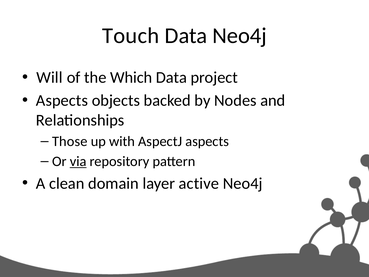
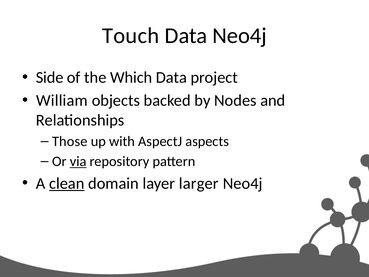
Will: Will -> Side
Aspects at (62, 100): Aspects -> William
clean underline: none -> present
active: active -> larger
